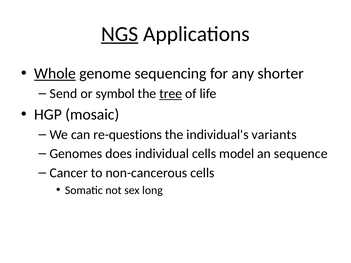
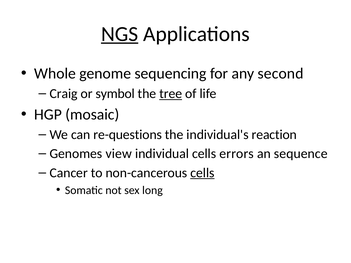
Whole underline: present -> none
shorter: shorter -> second
Send: Send -> Craig
variants: variants -> reaction
does: does -> view
model: model -> errors
cells at (202, 173) underline: none -> present
